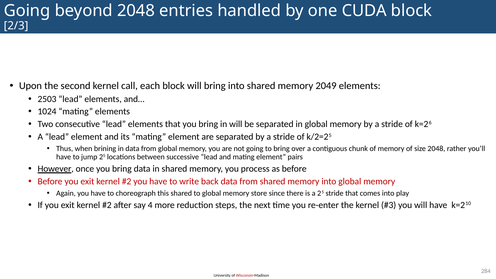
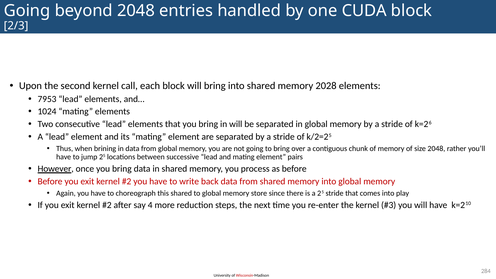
2049: 2049 -> 2028
2503: 2503 -> 7953
